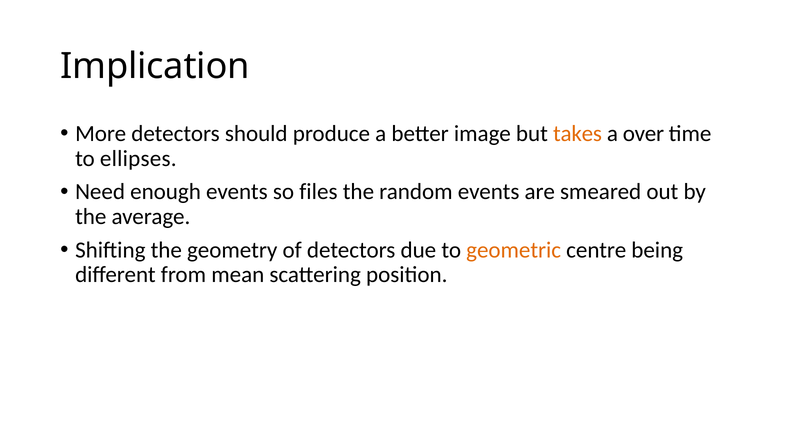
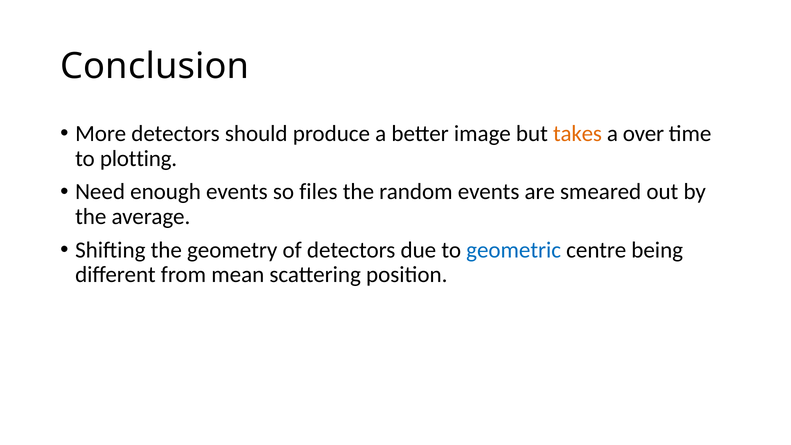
Implication: Implication -> Conclusion
ellipses: ellipses -> plotting
geometric colour: orange -> blue
